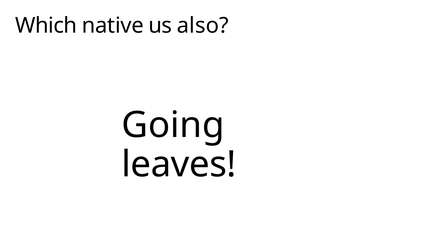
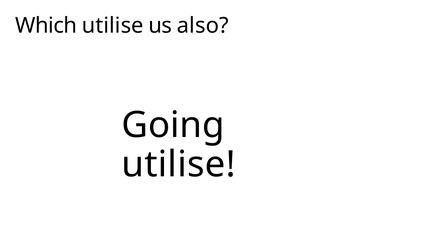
Which native: native -> utilise
leaves at (179, 165): leaves -> utilise
